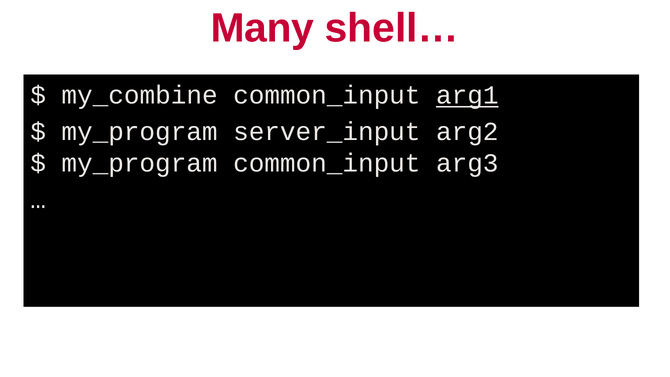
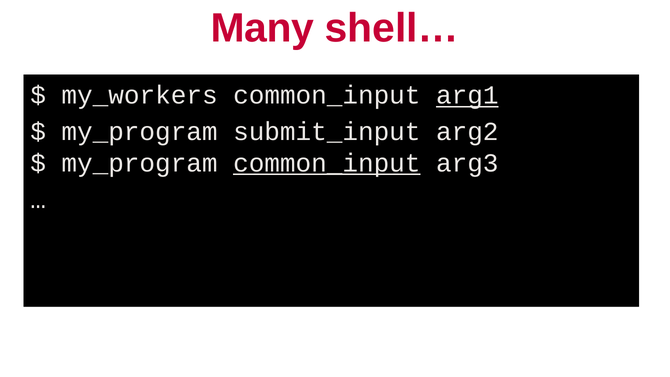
my_combine: my_combine -> my_workers
server_input: server_input -> submit_input
common_input at (327, 163) underline: none -> present
